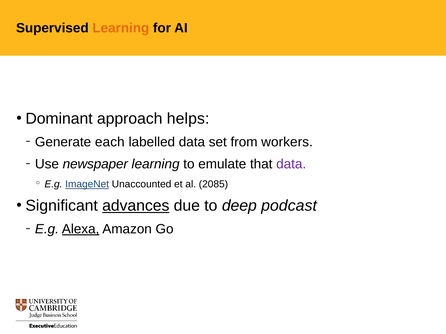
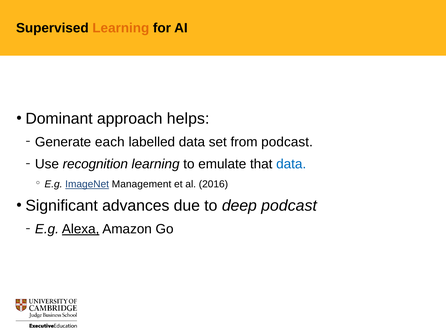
from workers: workers -> podcast
newspaper: newspaper -> recognition
data at (291, 164) colour: purple -> blue
Unaccounted: Unaccounted -> Management
2085: 2085 -> 2016
advances underline: present -> none
